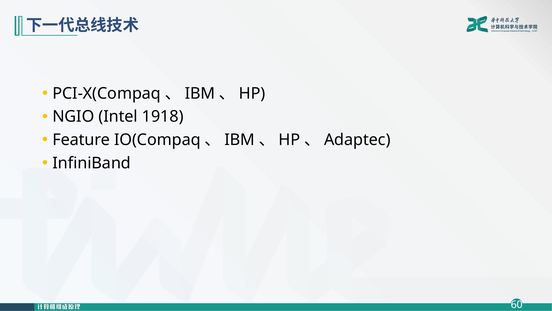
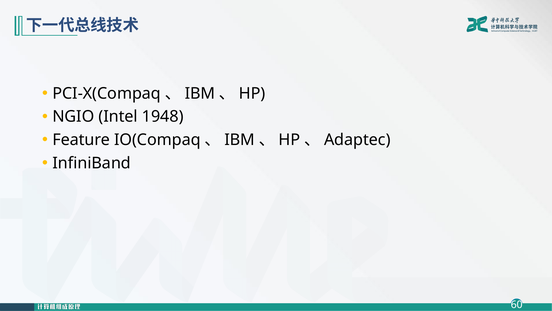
1918: 1918 -> 1948
